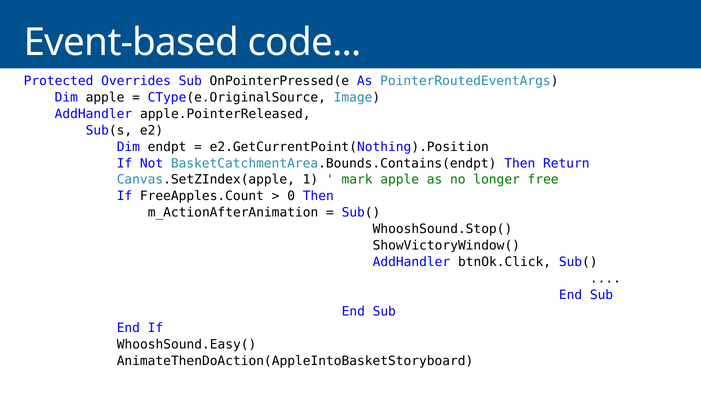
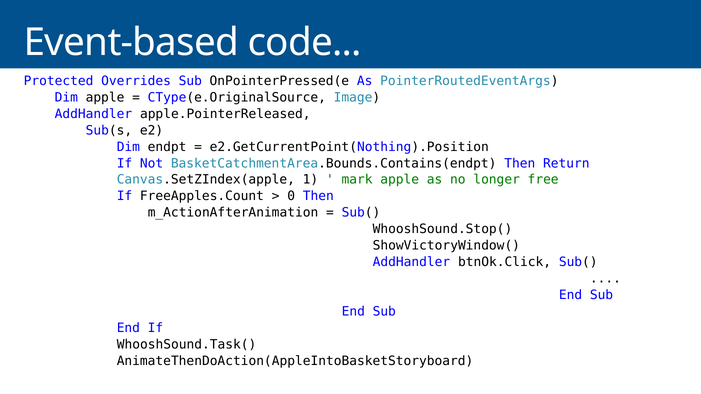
WhooshSound.Easy(: WhooshSound.Easy( -> WhooshSound.Task(
